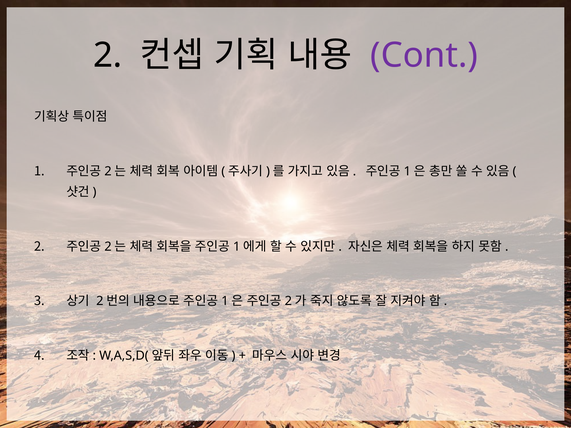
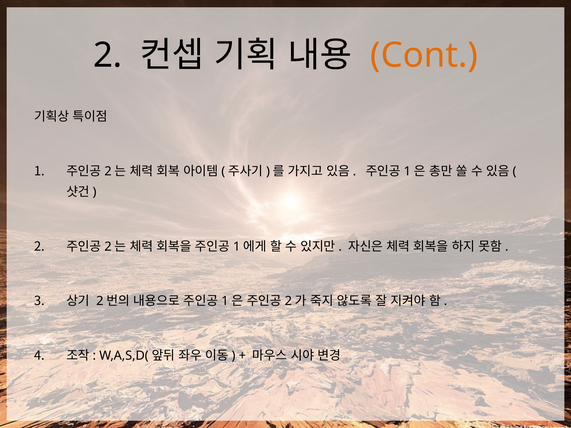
Cont colour: purple -> orange
